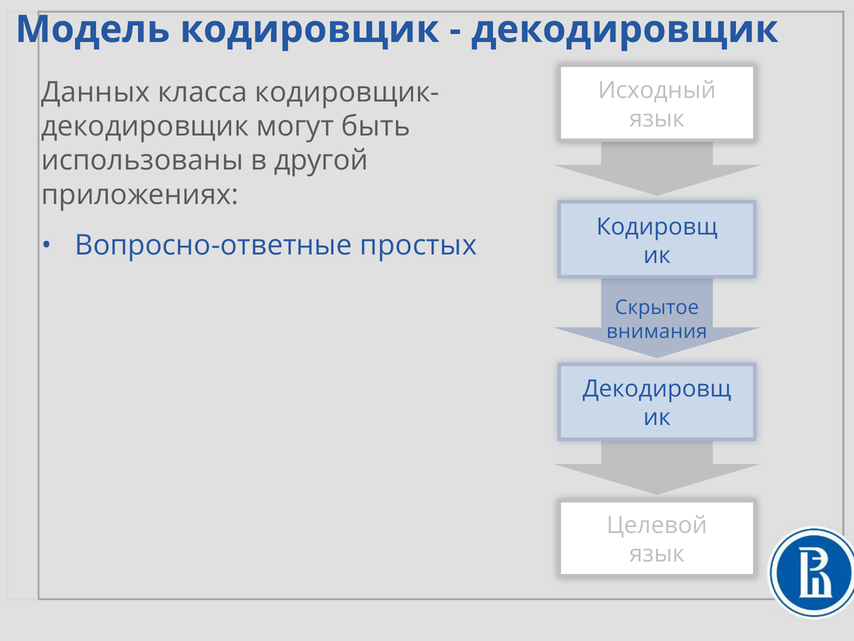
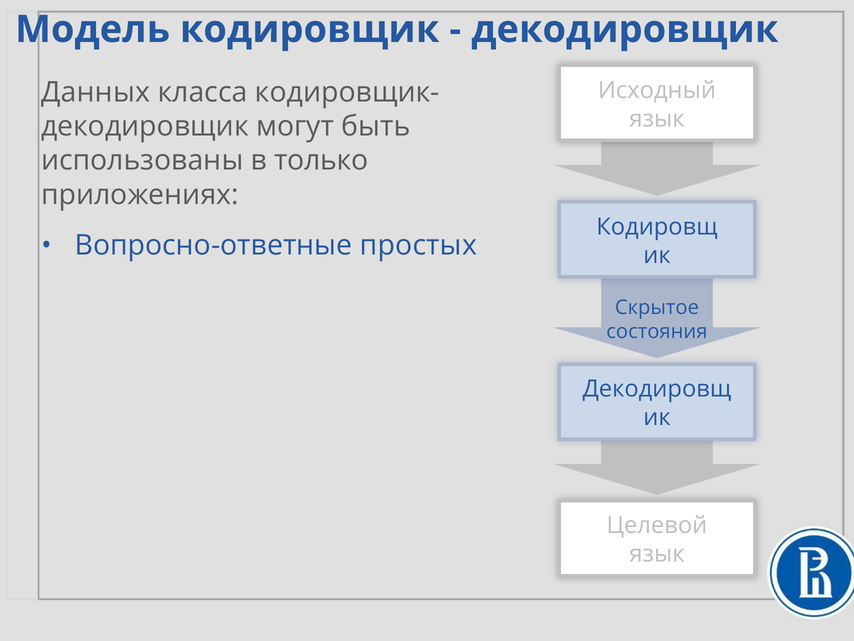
другой: другой -> только
внимания: внимания -> состояния
